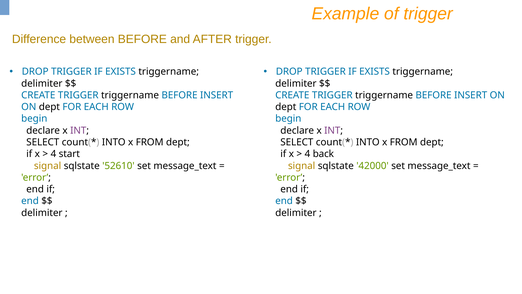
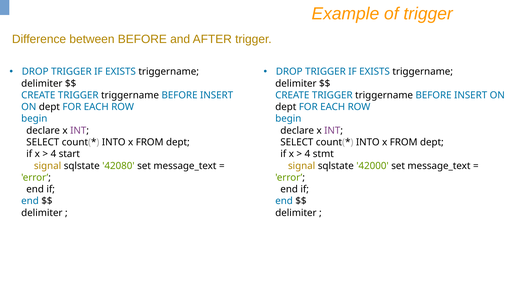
back: back -> stmt
52610: 52610 -> 42080
